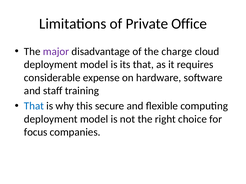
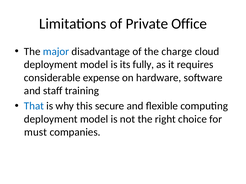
major colour: purple -> blue
its that: that -> fully
focus: focus -> must
